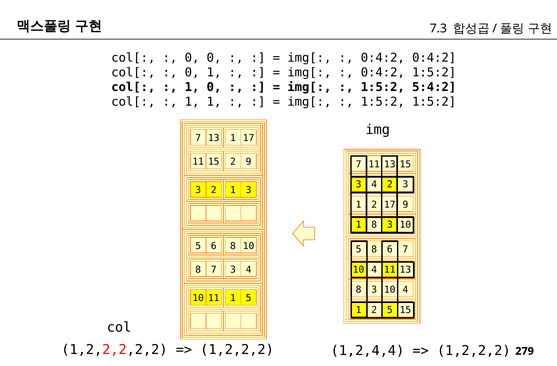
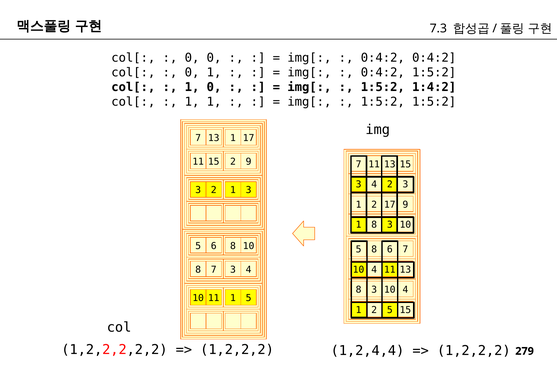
5:4:2: 5:4:2 -> 1:4:2
